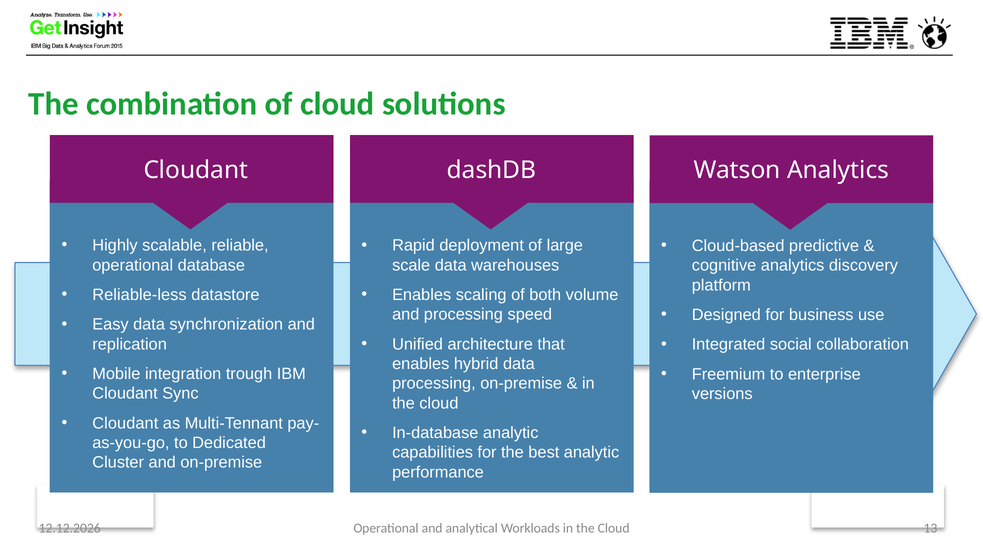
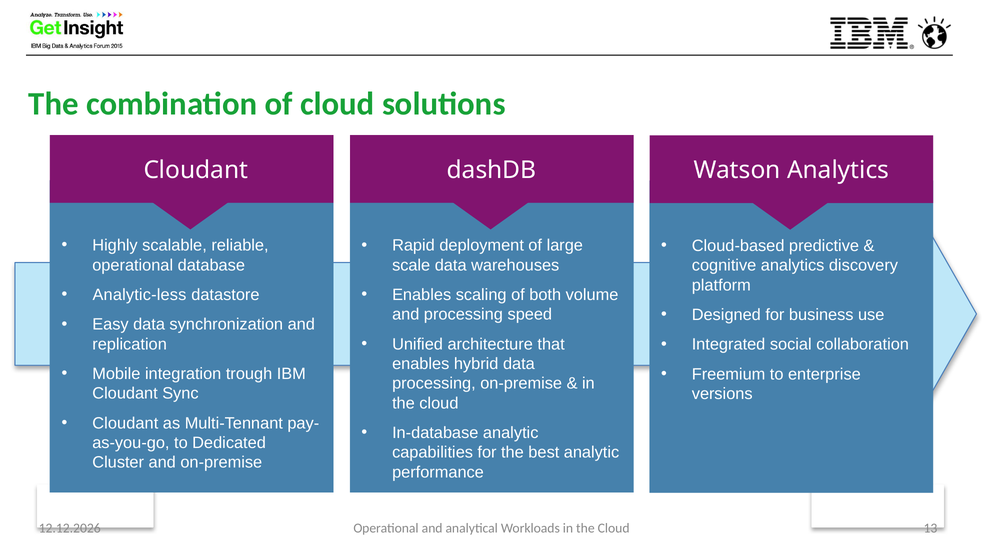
Reliable-less: Reliable-less -> Analytic-less
